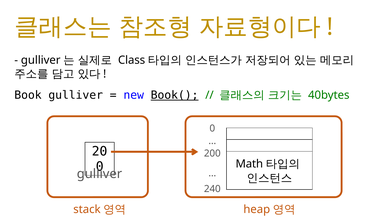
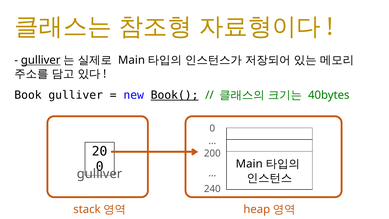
gulliver at (41, 60) underline: none -> present
Class at (132, 60): Class -> Main
Math at (249, 164): Math -> Main
